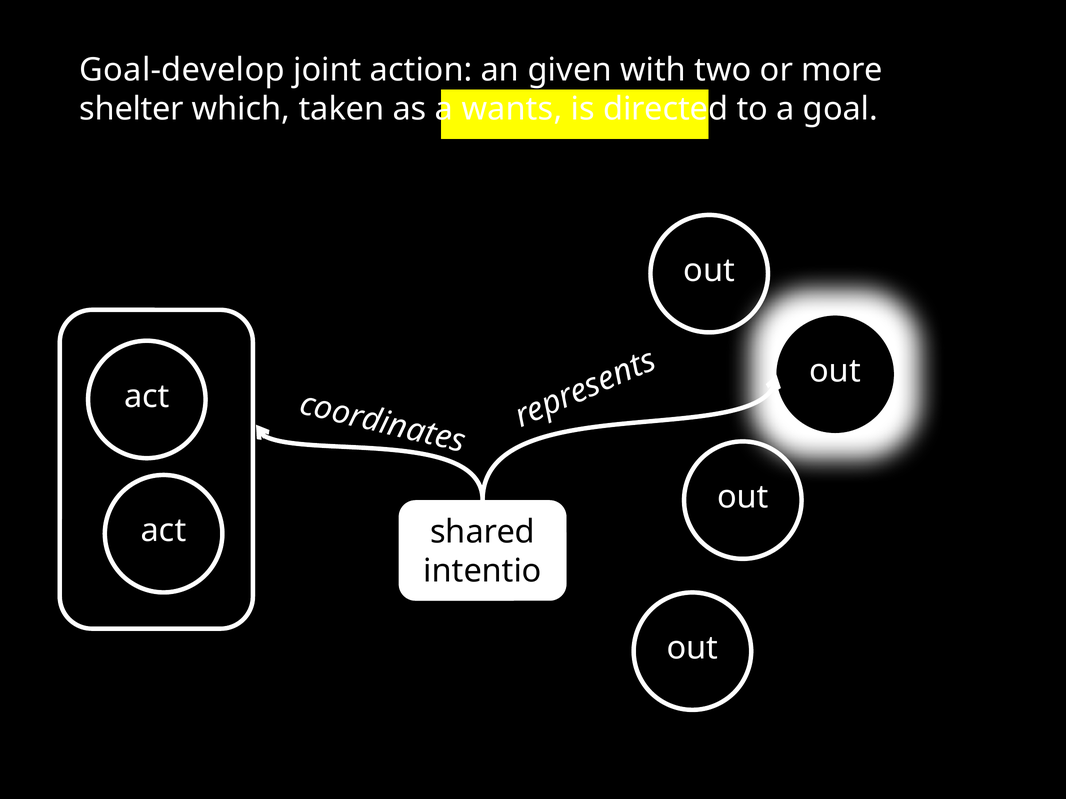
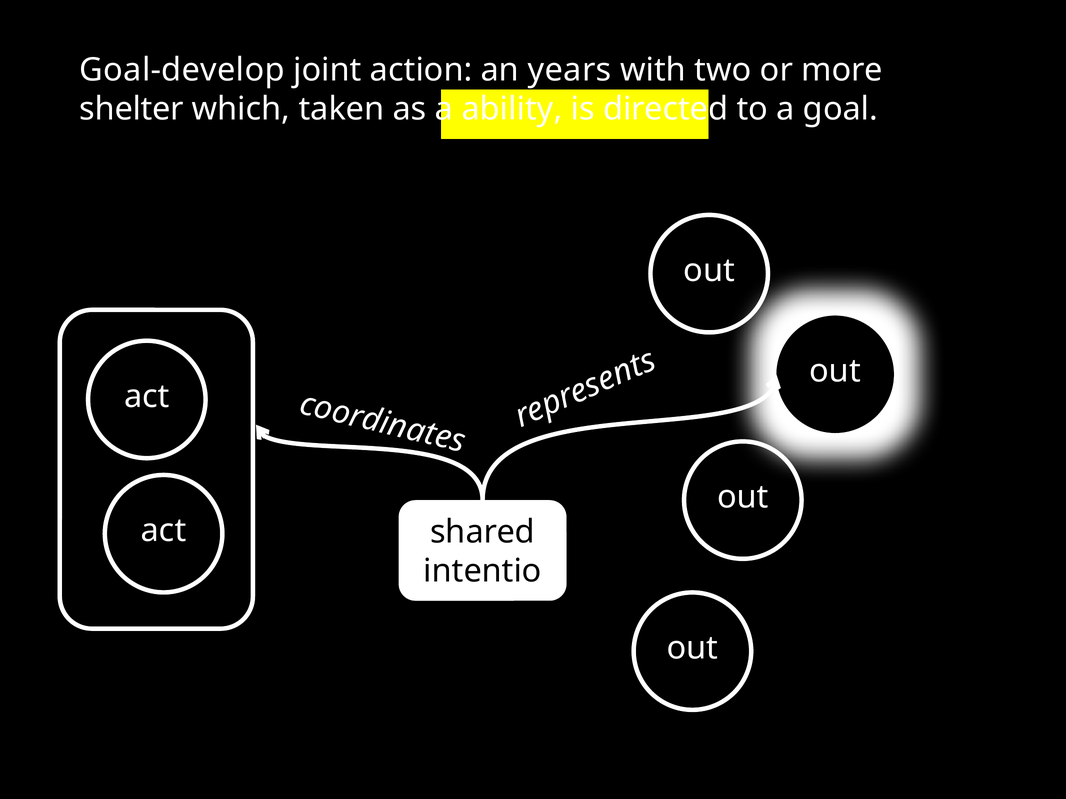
given: given -> years
wants: wants -> ability
